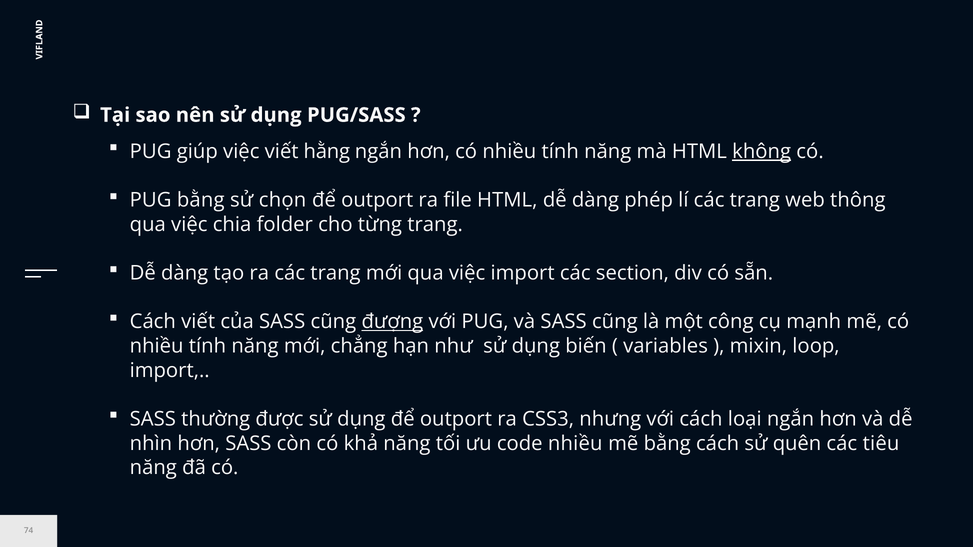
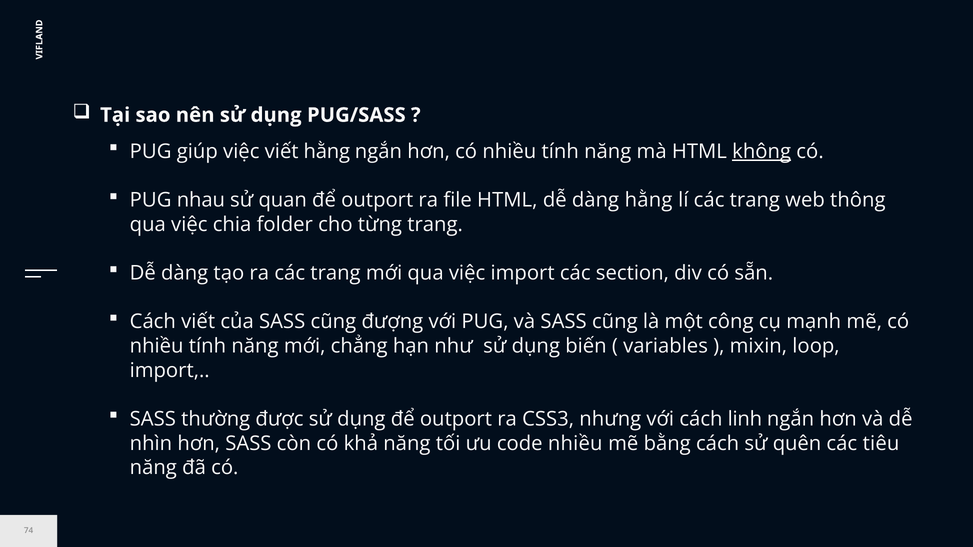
PUG bằng: bằng -> nhau
chọn: chọn -> quan
dàng phép: phép -> hằng
đượng underline: present -> none
loại: loại -> linh
